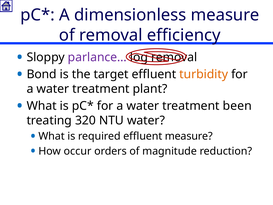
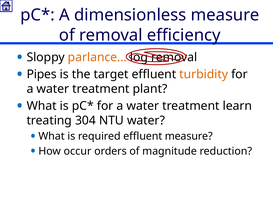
parlance… colour: purple -> orange
Bond: Bond -> Pipes
been: been -> learn
320: 320 -> 304
